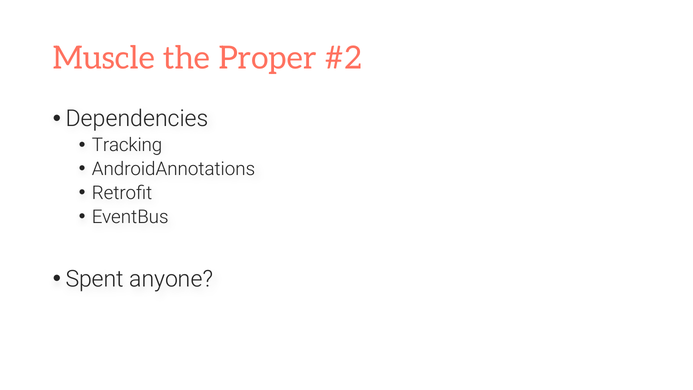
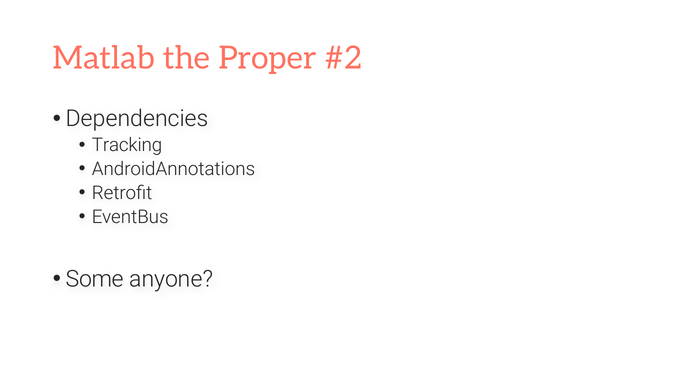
Muscle: Muscle -> Matlab
Spent: Spent -> Some
